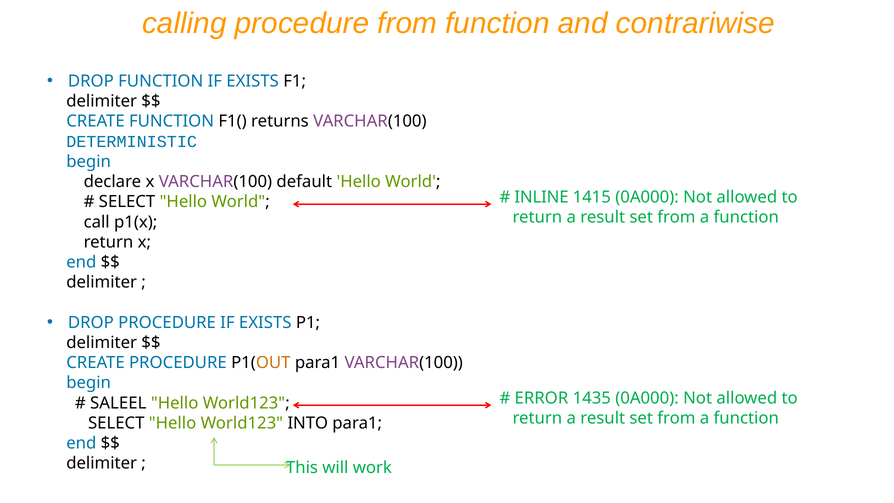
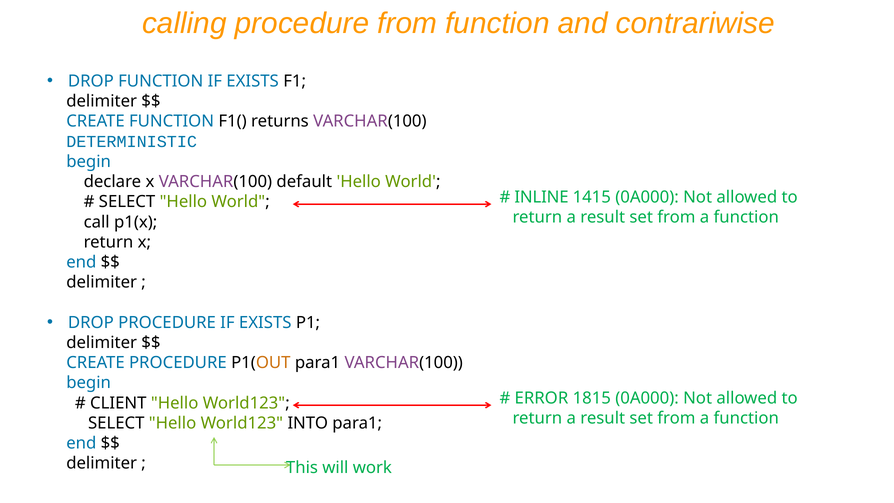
1435: 1435 -> 1815
SALEEL: SALEEL -> CLIENT
